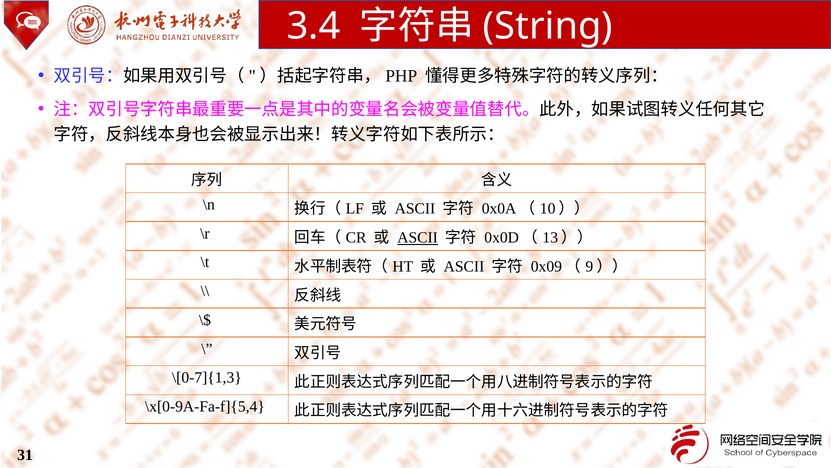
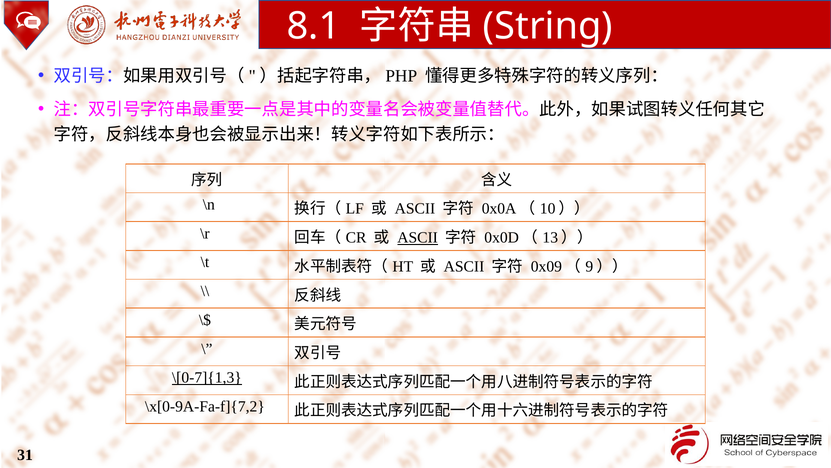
3.4: 3.4 -> 8.1
\[0-7]{1,3 underline: none -> present
\x[0-9A-Fa-f]{5,4: \x[0-9A-Fa-f]{5,4 -> \x[0-9A-Fa-f]{7,2
